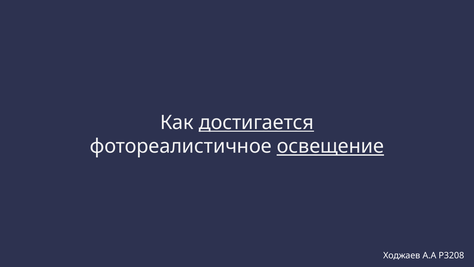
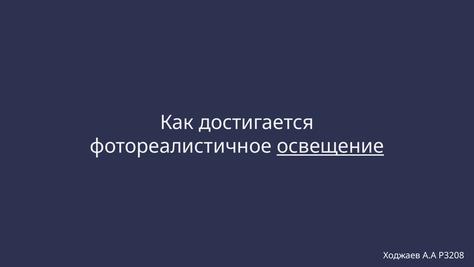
достигается underline: present -> none
